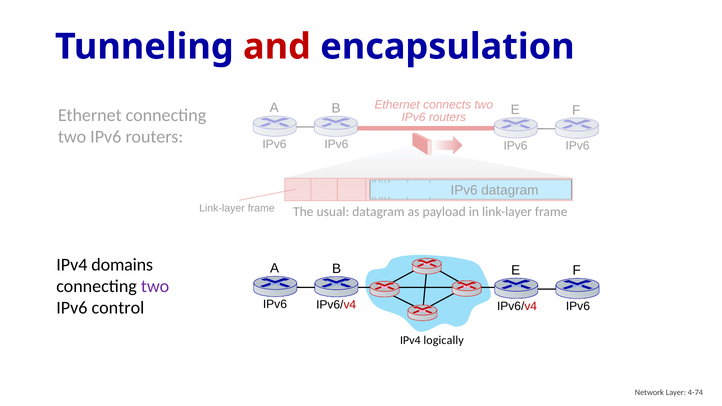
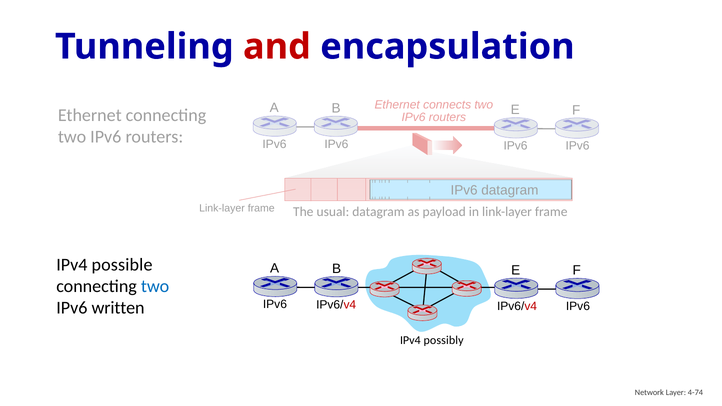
domains: domains -> possible
two at (155, 286) colour: purple -> blue
control: control -> written
logically: logically -> possibly
